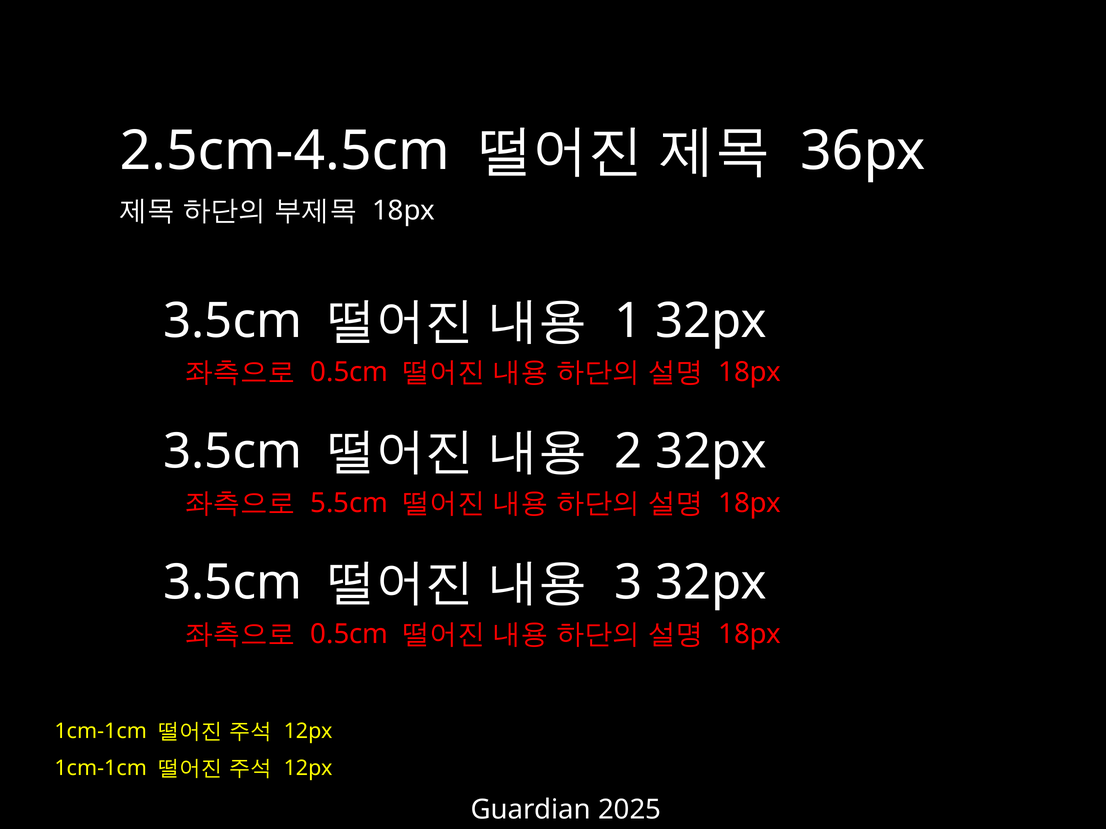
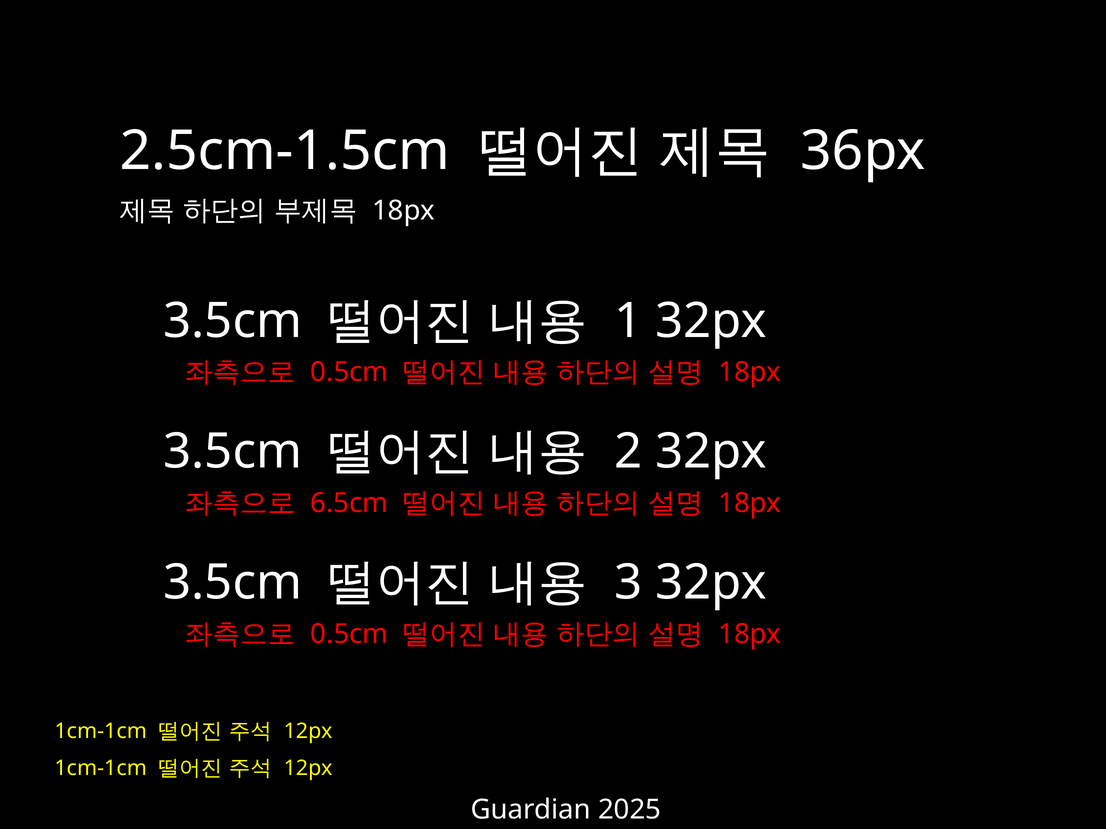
2.5cm-4.5cm: 2.5cm-4.5cm -> 2.5cm-1.5cm
5.5cm: 5.5cm -> 6.5cm
